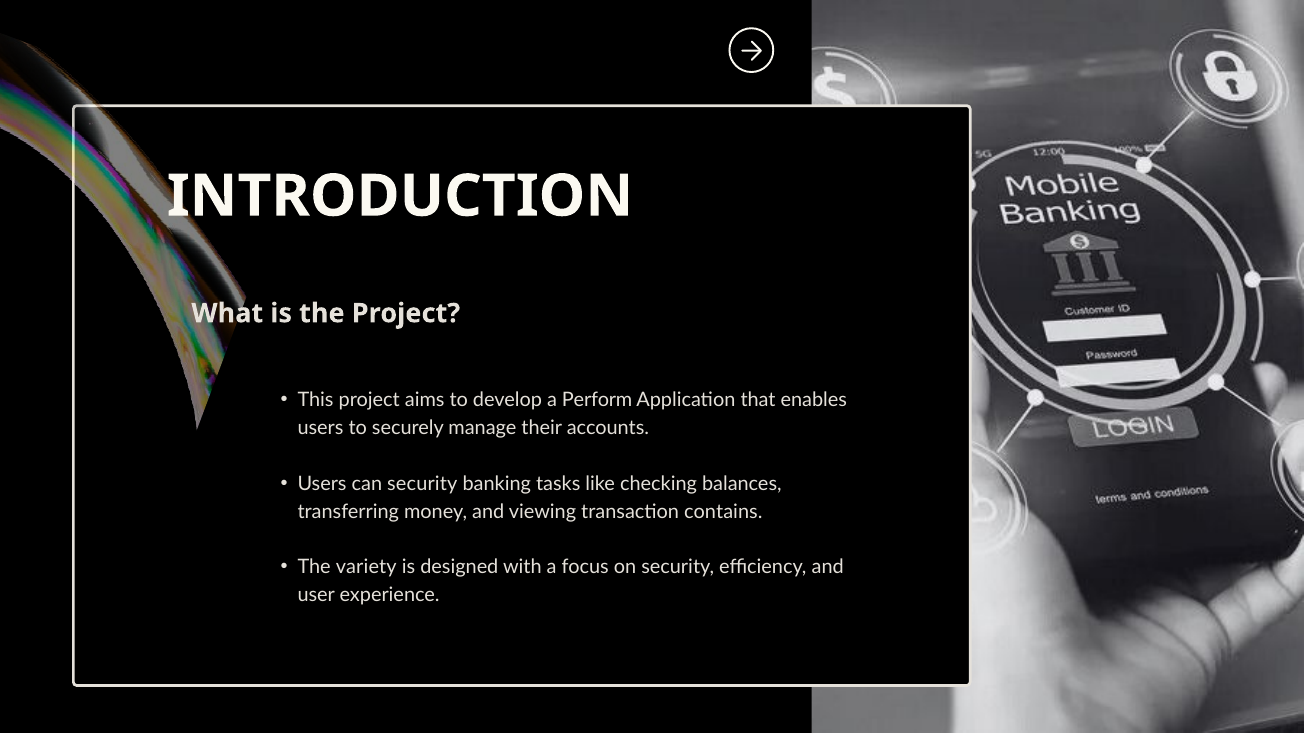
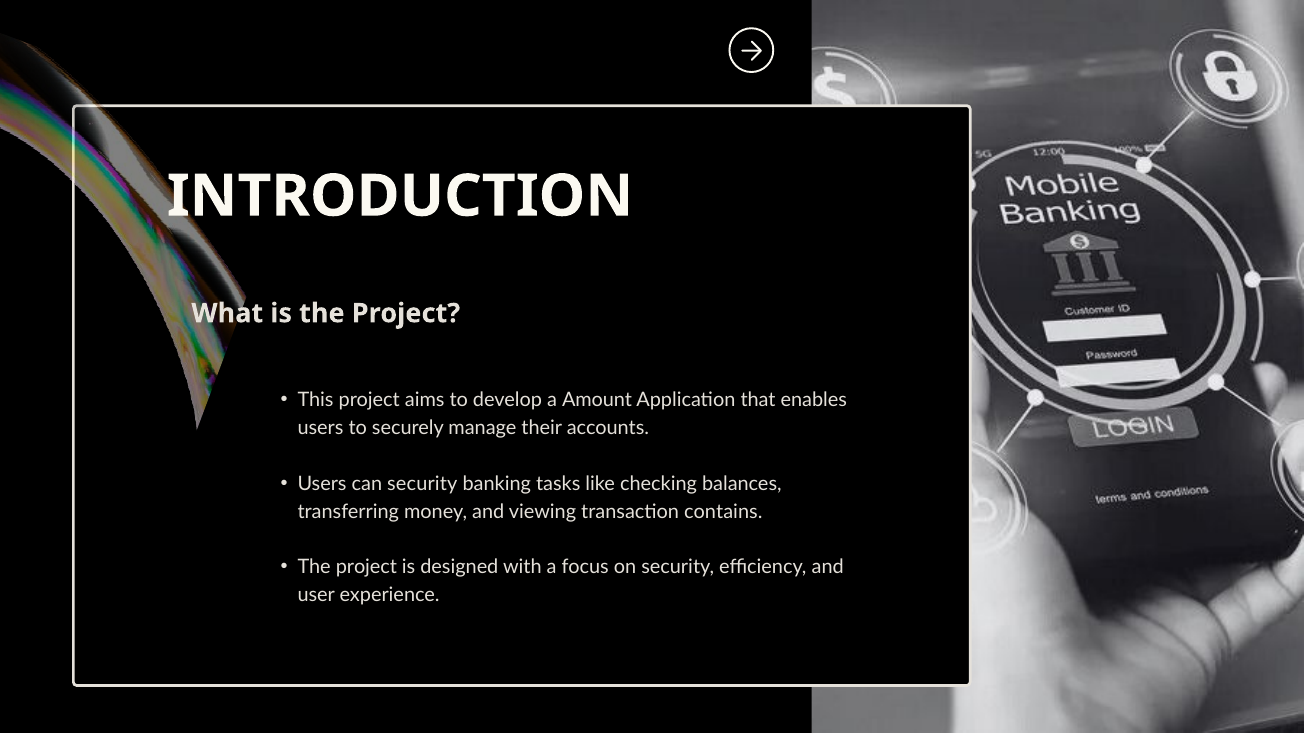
Perform: Perform -> Amount
variety at (366, 568): variety -> project
